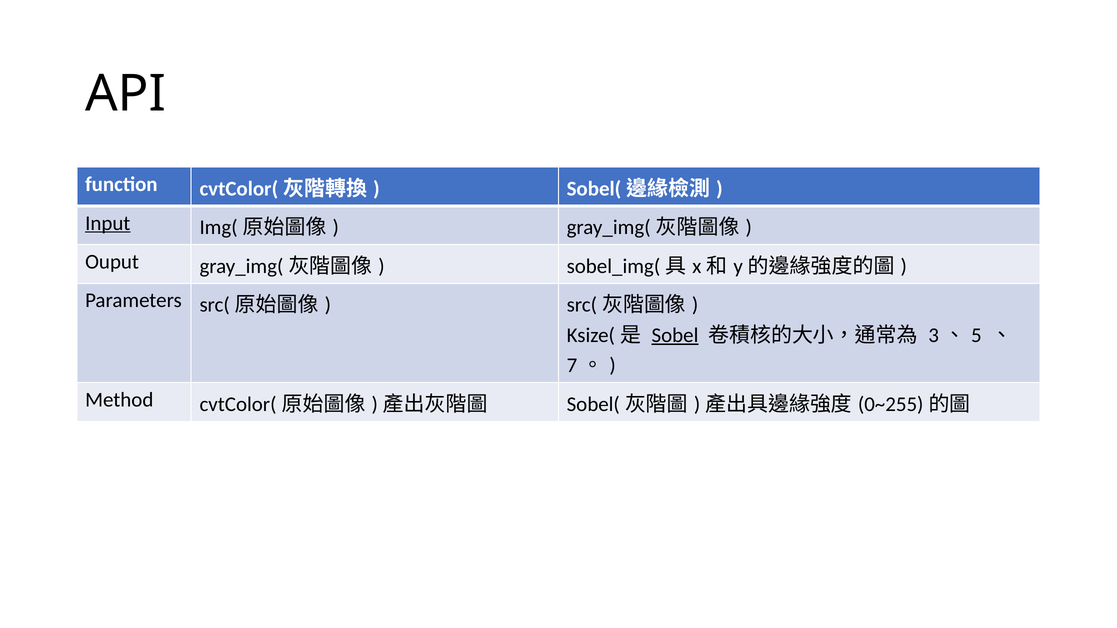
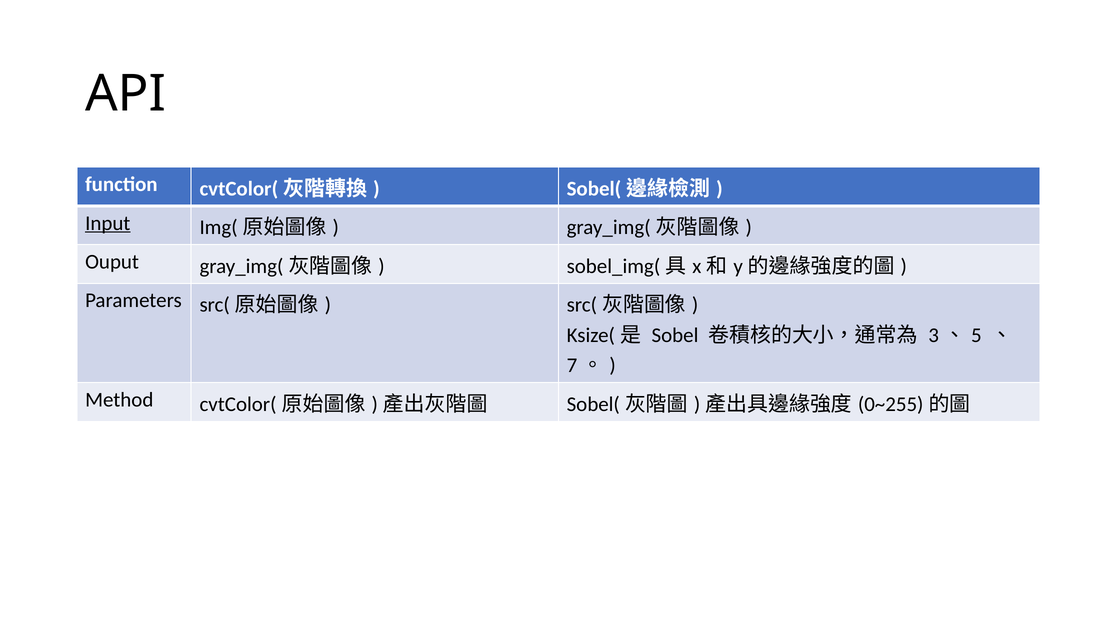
Sobel underline: present -> none
